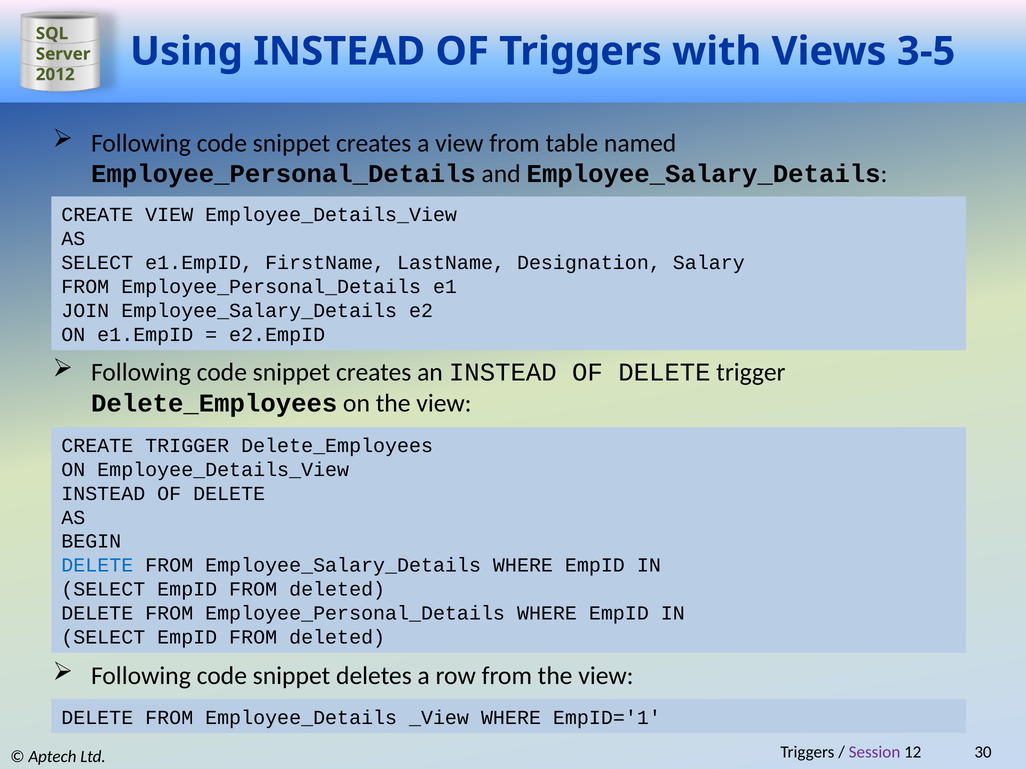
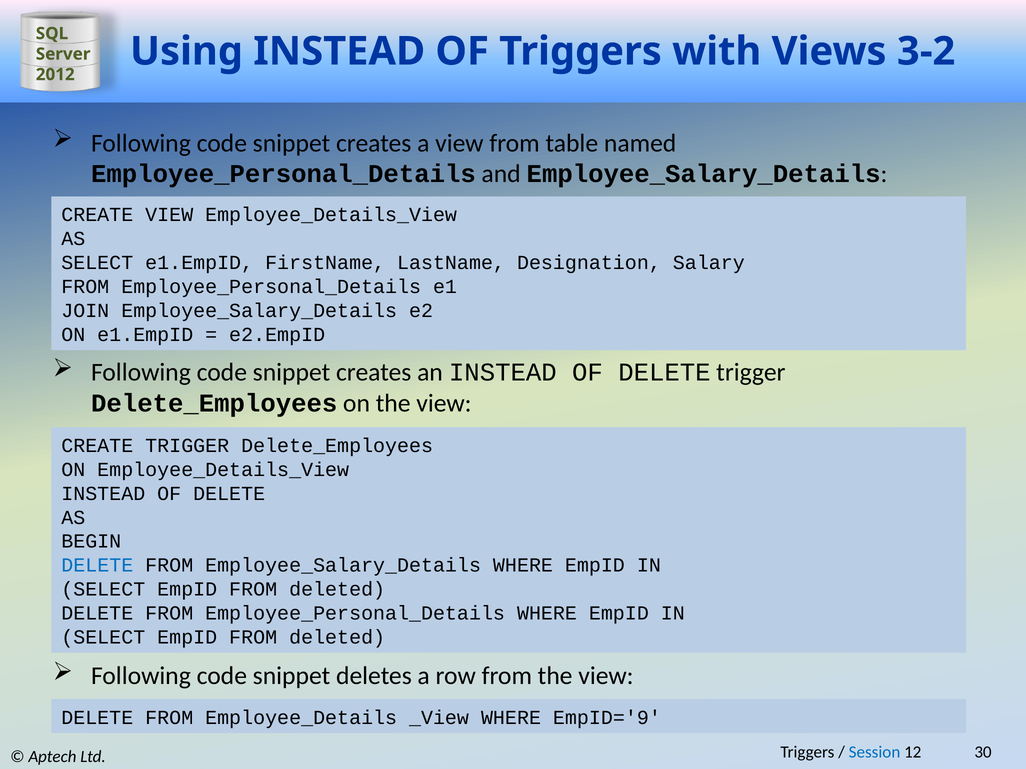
3-5: 3-5 -> 3-2
EmpID='1: EmpID='1 -> EmpID='9
Session colour: purple -> blue
